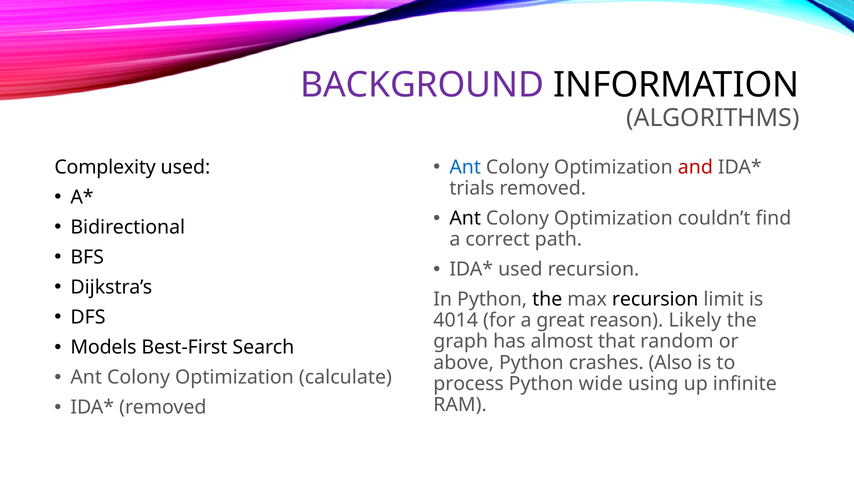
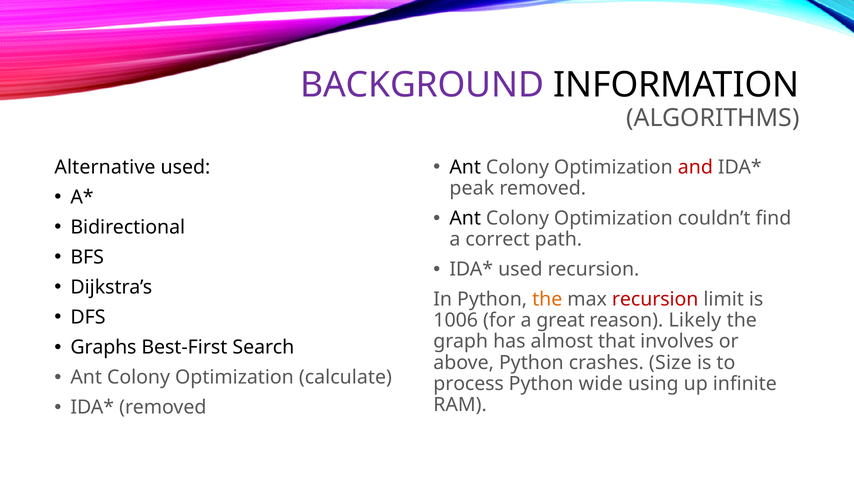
Ant at (465, 167) colour: blue -> black
Complexity: Complexity -> Alternative
trials: trials -> peak
the at (547, 300) colour: black -> orange
recursion at (655, 300) colour: black -> red
4014: 4014 -> 1006
random: random -> involves
Models: Models -> Graphs
Also: Also -> Size
